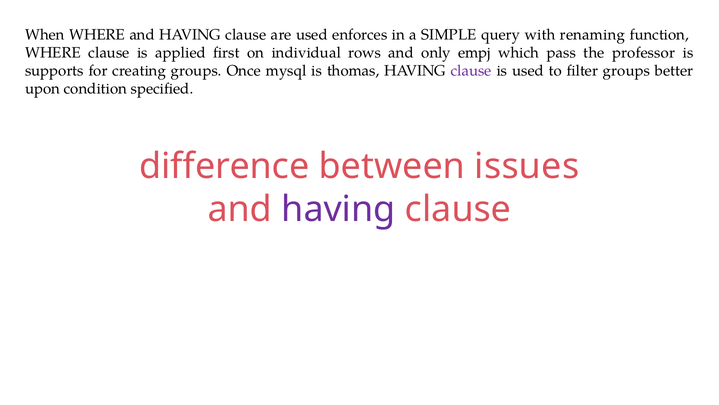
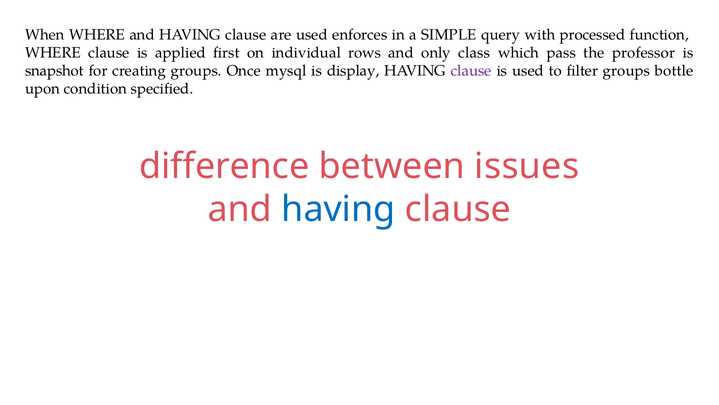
renaming: renaming -> processed
empj: empj -> class
supports: supports -> snapshot
thomas: thomas -> display
better: better -> bottle
having at (338, 209) colour: purple -> blue
